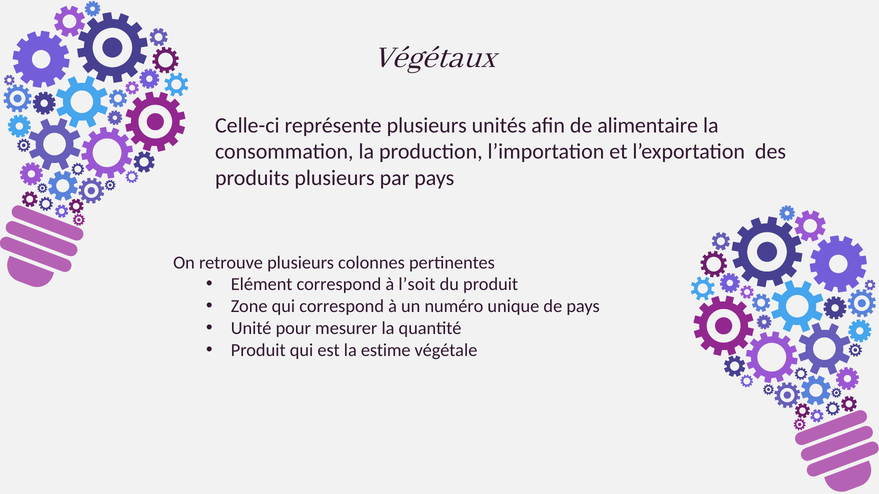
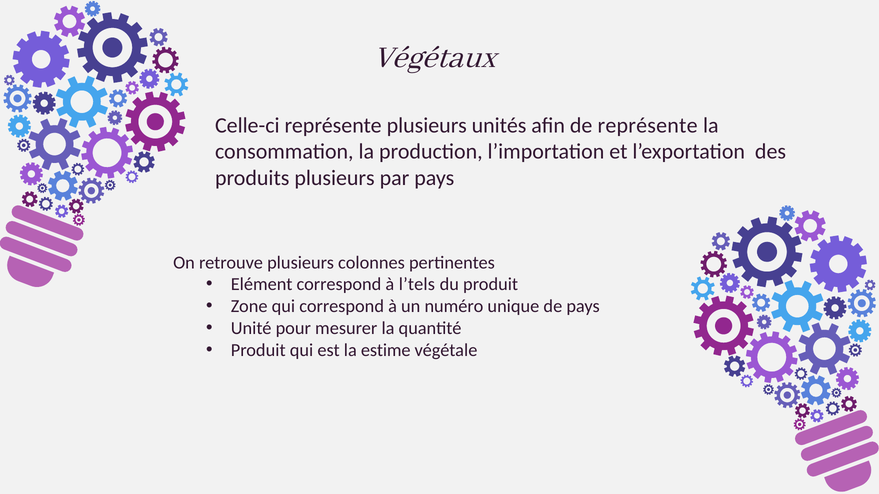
de alimentaire: alimentaire -> représente
l’soit: l’soit -> l’tels
